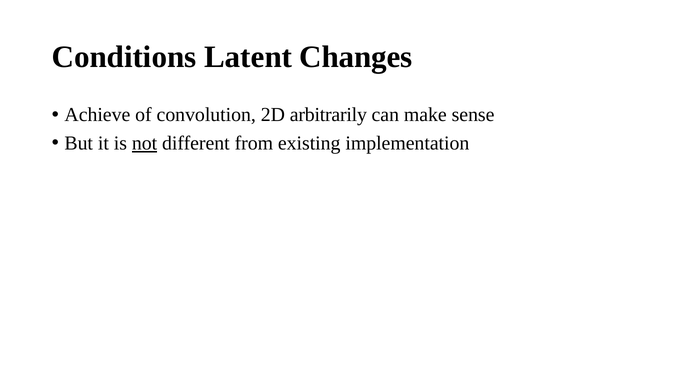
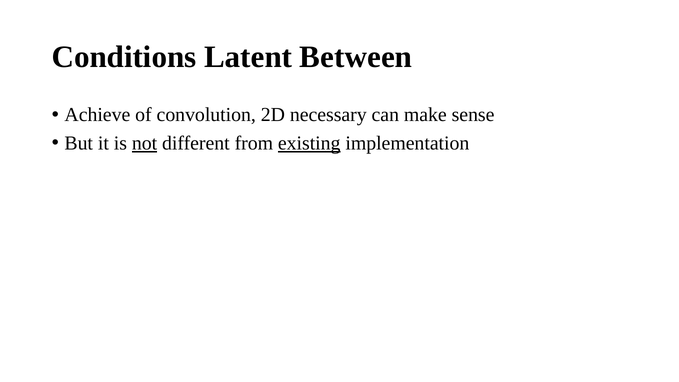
Changes: Changes -> Between
arbitrarily: arbitrarily -> necessary
existing underline: none -> present
